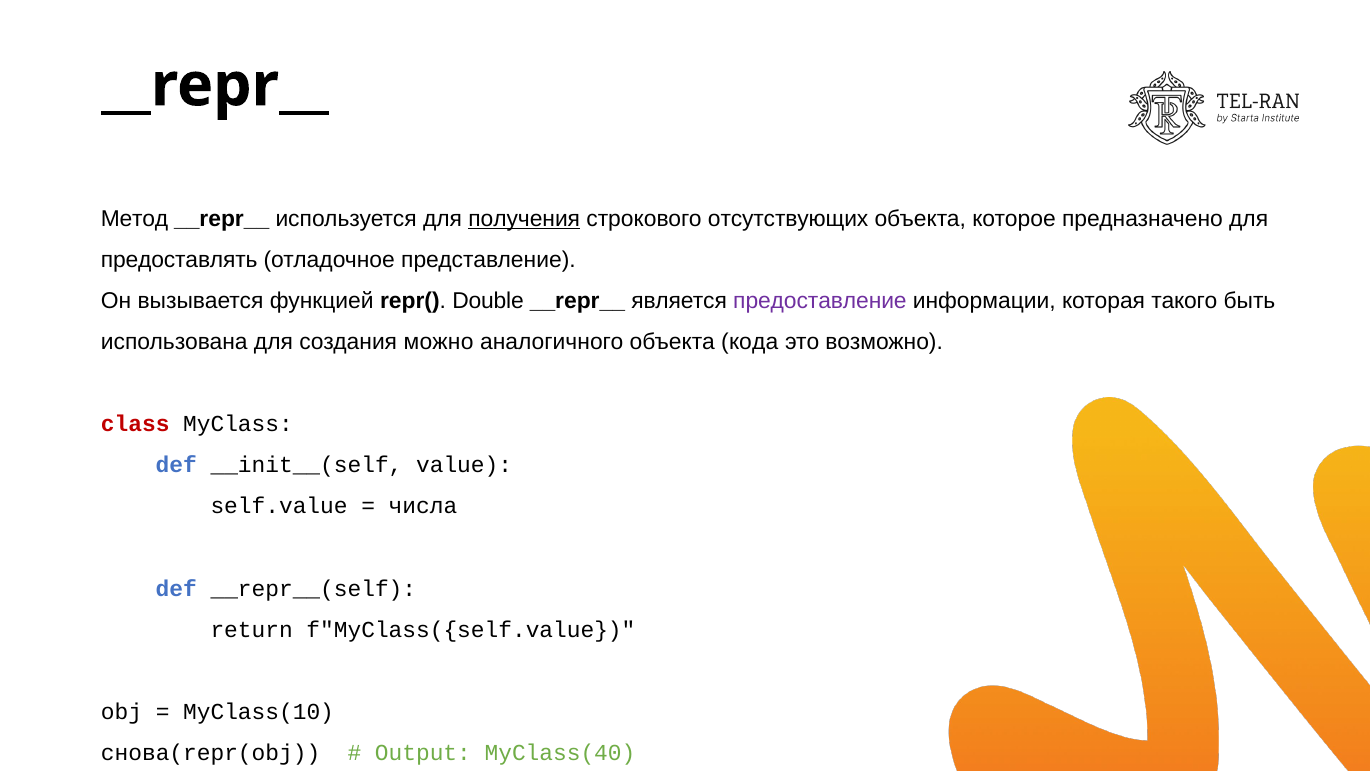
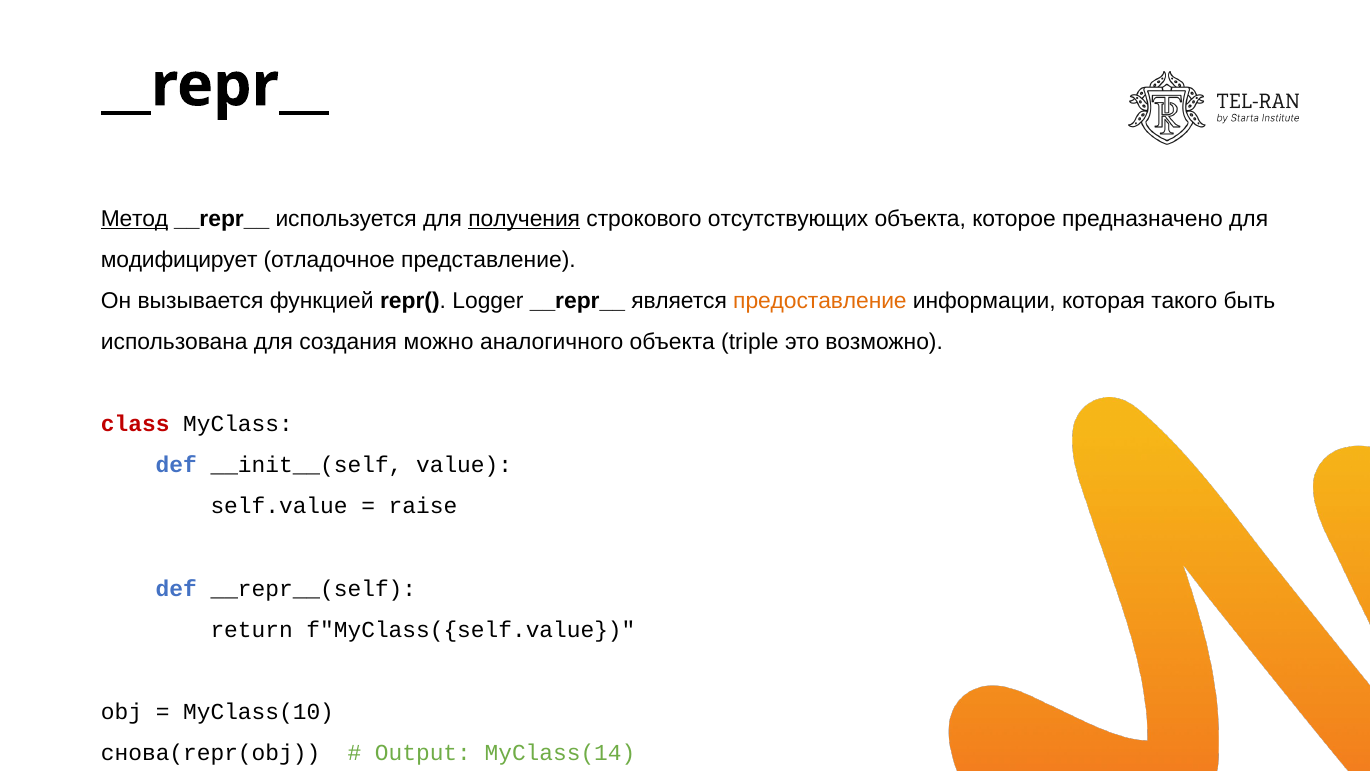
Метод underline: none -> present
предоставлять: предоставлять -> модифицирует
Double: Double -> Logger
предоставление colour: purple -> orange
кода: кода -> triple
числа: числа -> raise
MyClass(40: MyClass(40 -> MyClass(14
